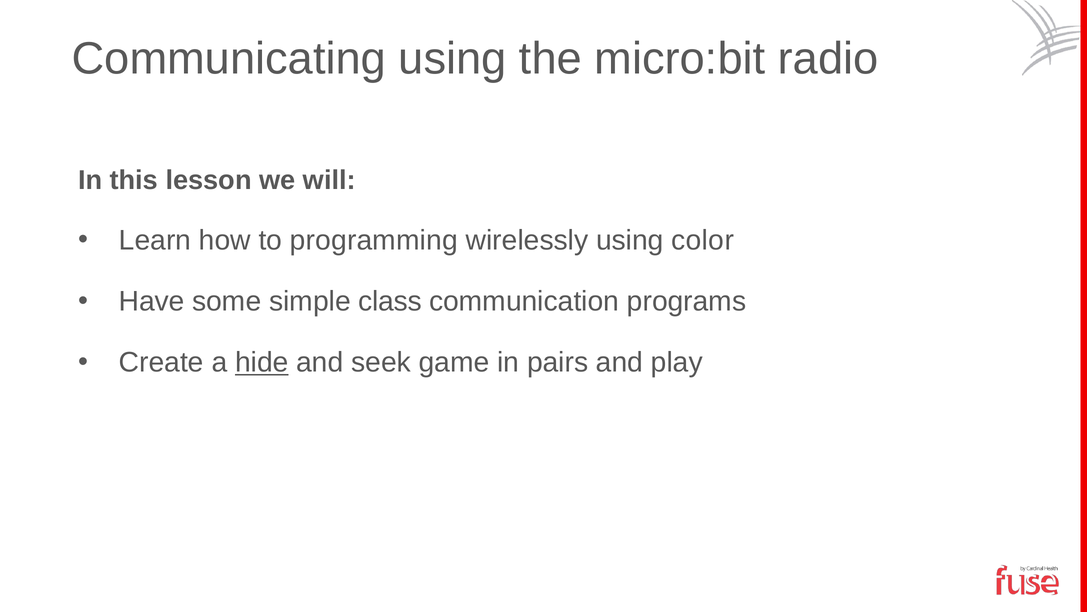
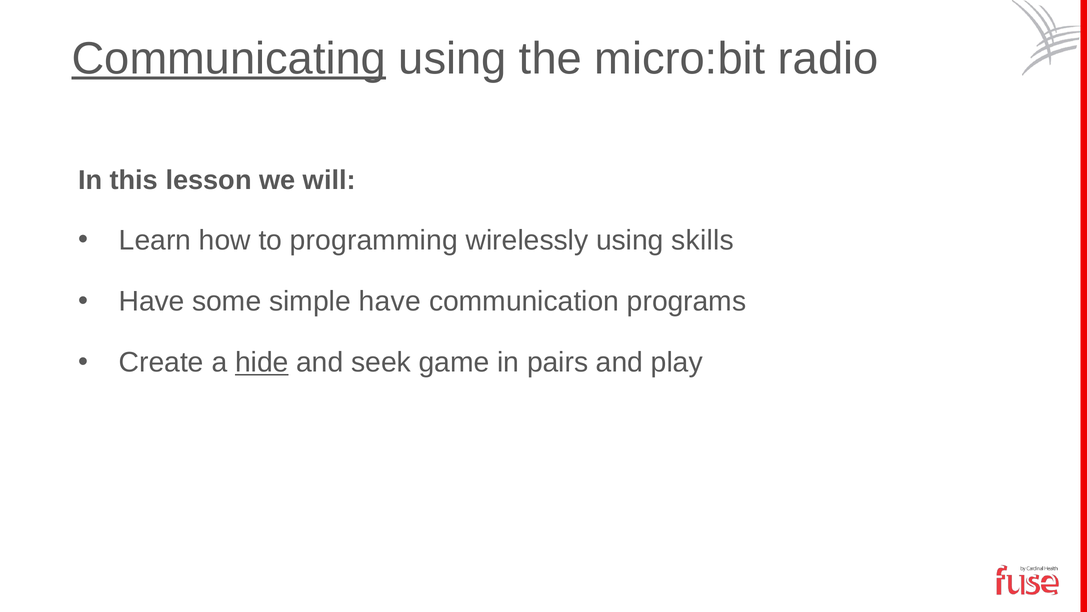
Communicating underline: none -> present
color: color -> skills
simple class: class -> have
